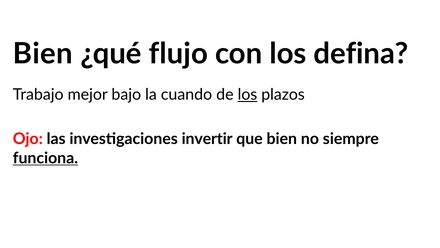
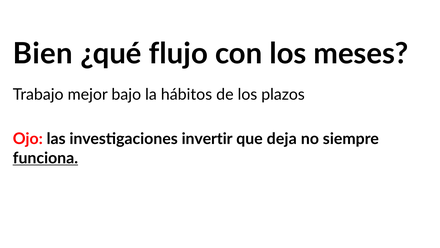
defina: defina -> meses
cuando: cuando -> hábitos
los at (247, 95) underline: present -> none
que bien: bien -> deja
